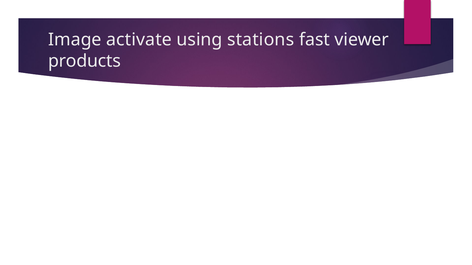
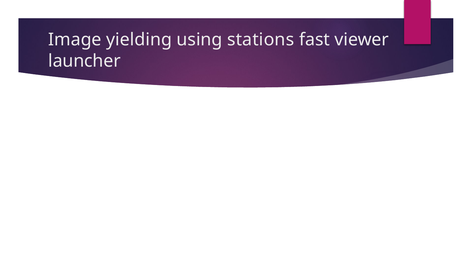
activate: activate -> yielding
products: products -> launcher
